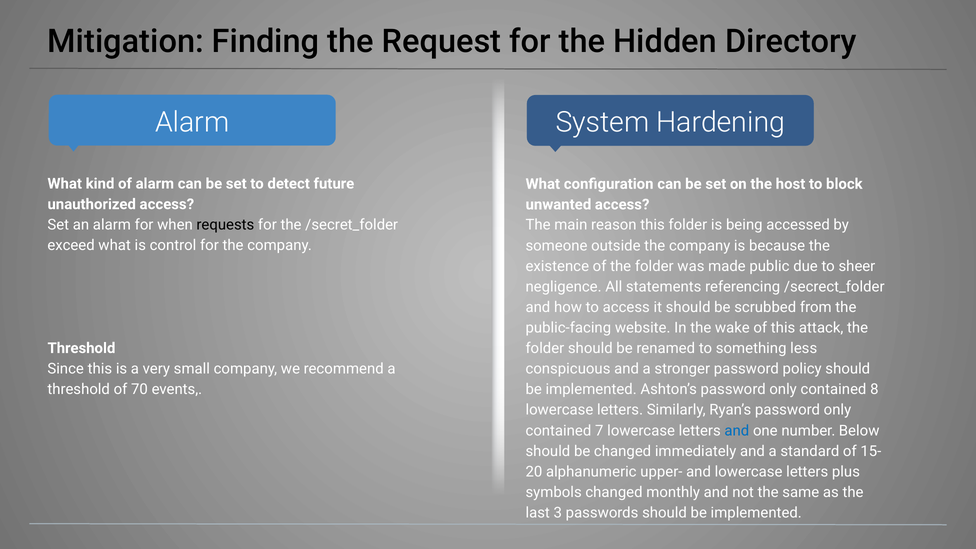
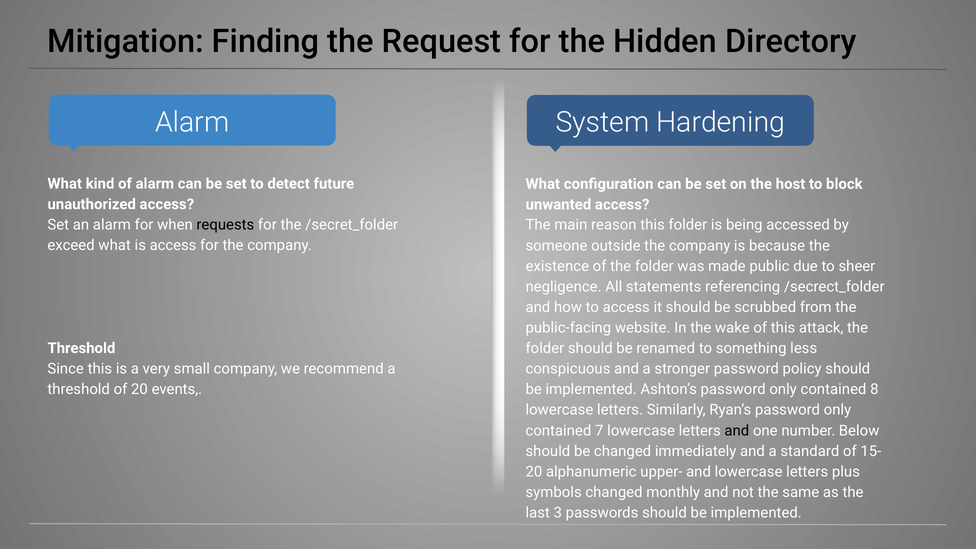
is control: control -> access
of 70: 70 -> 20
and at (737, 431) colour: blue -> black
